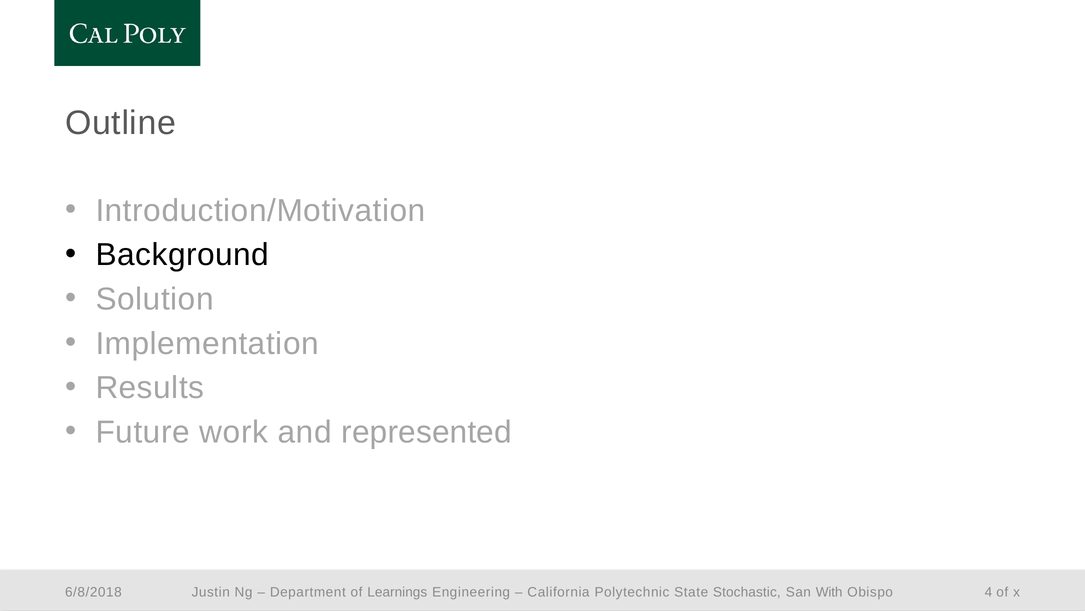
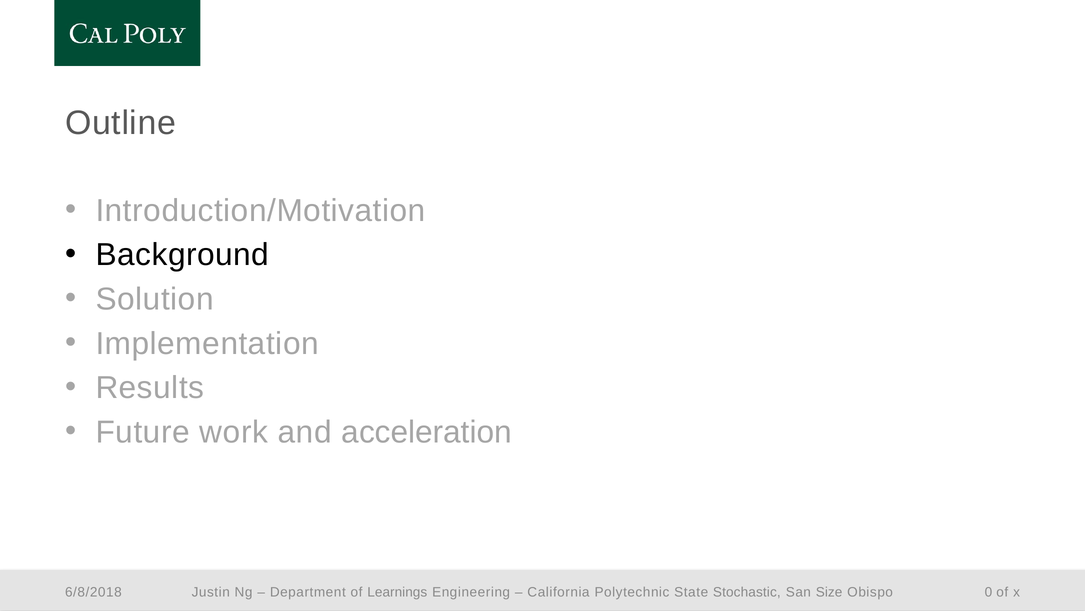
represented: represented -> acceleration
With: With -> Size
4: 4 -> 0
